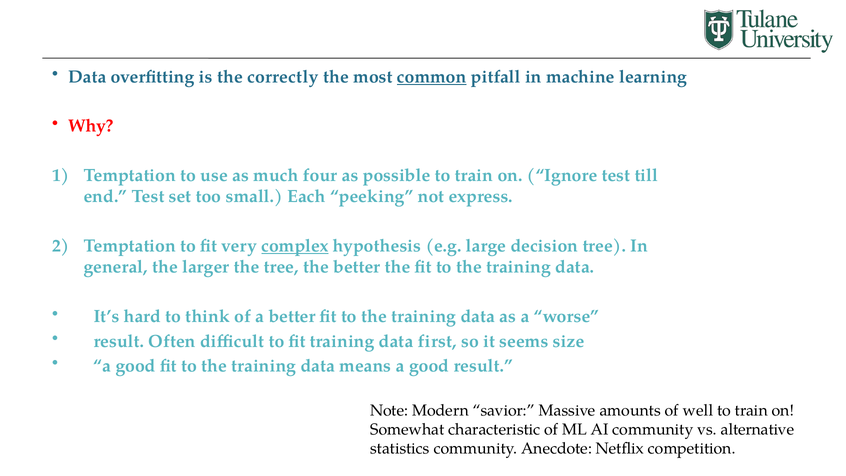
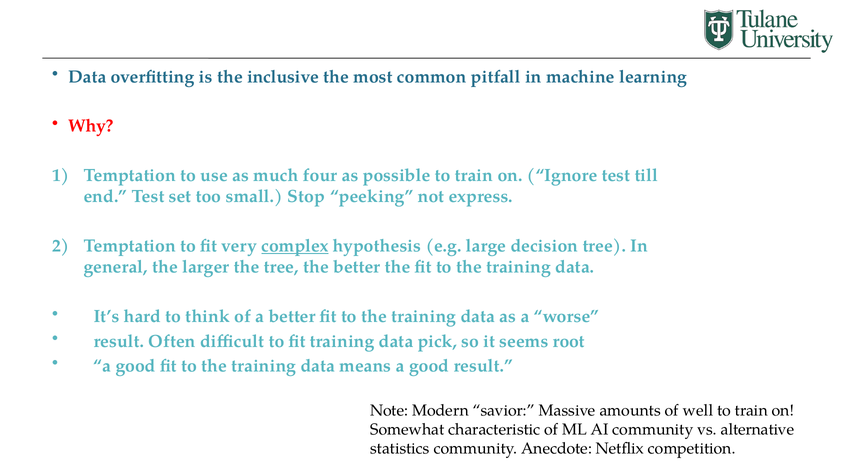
correctly: correctly -> inclusive
common underline: present -> none
Each: Each -> Stop
first: first -> pick
size: size -> root
